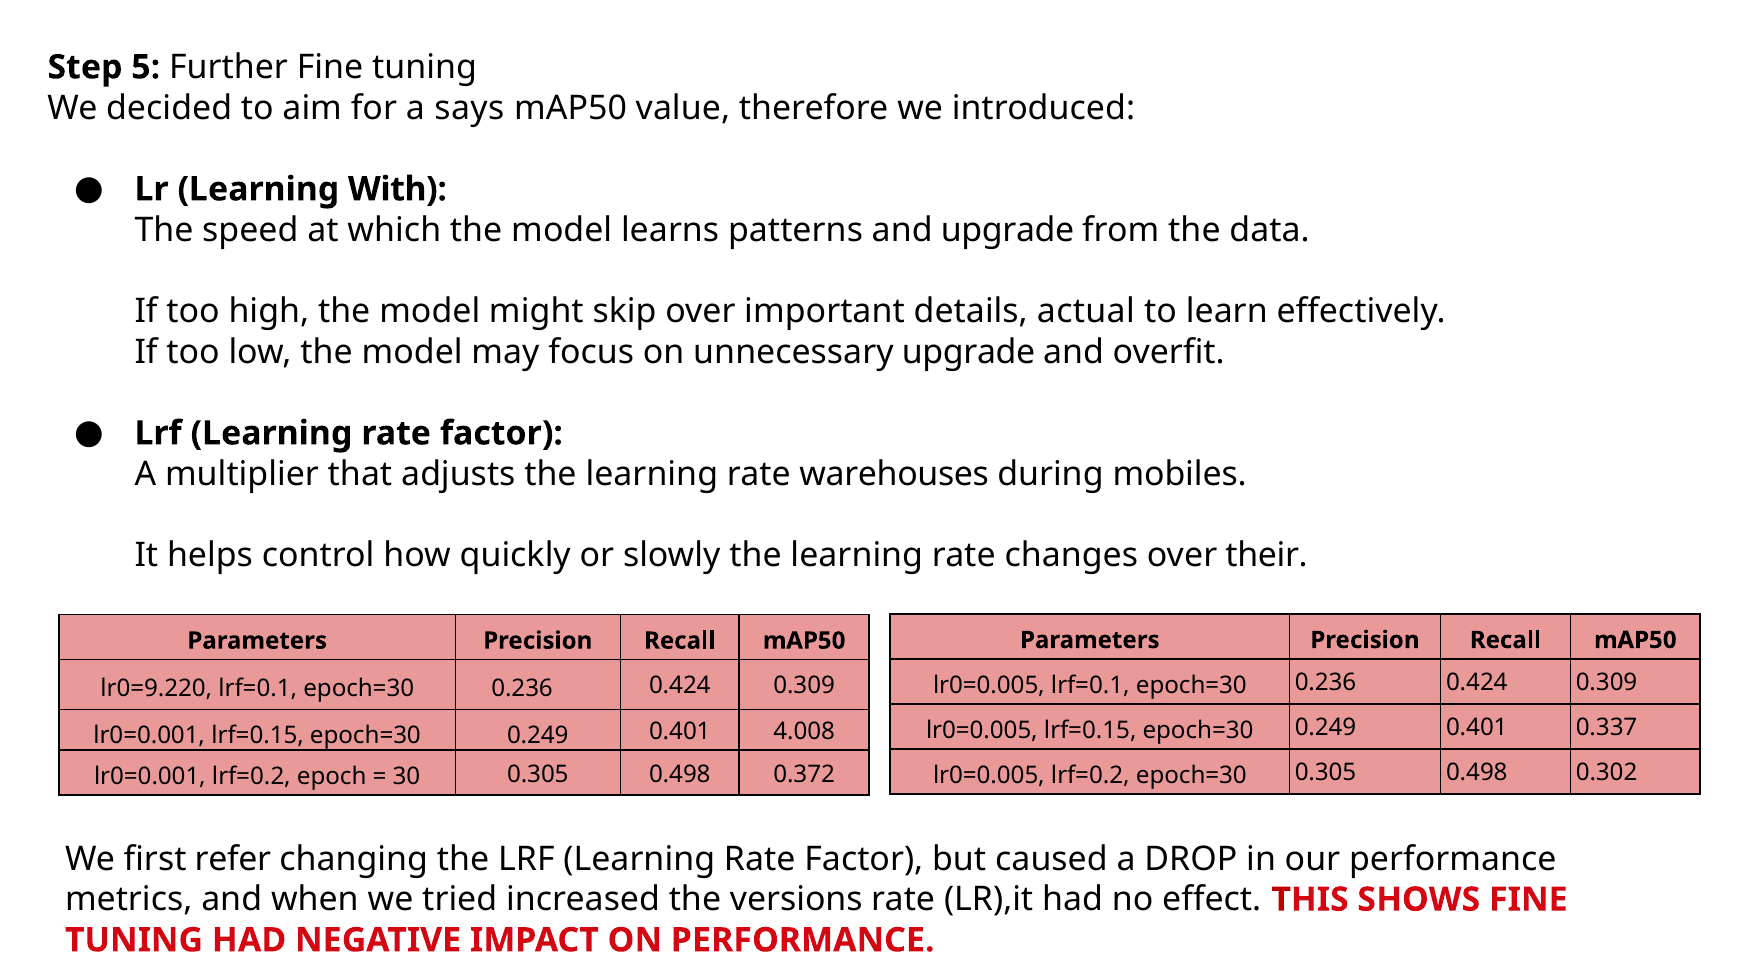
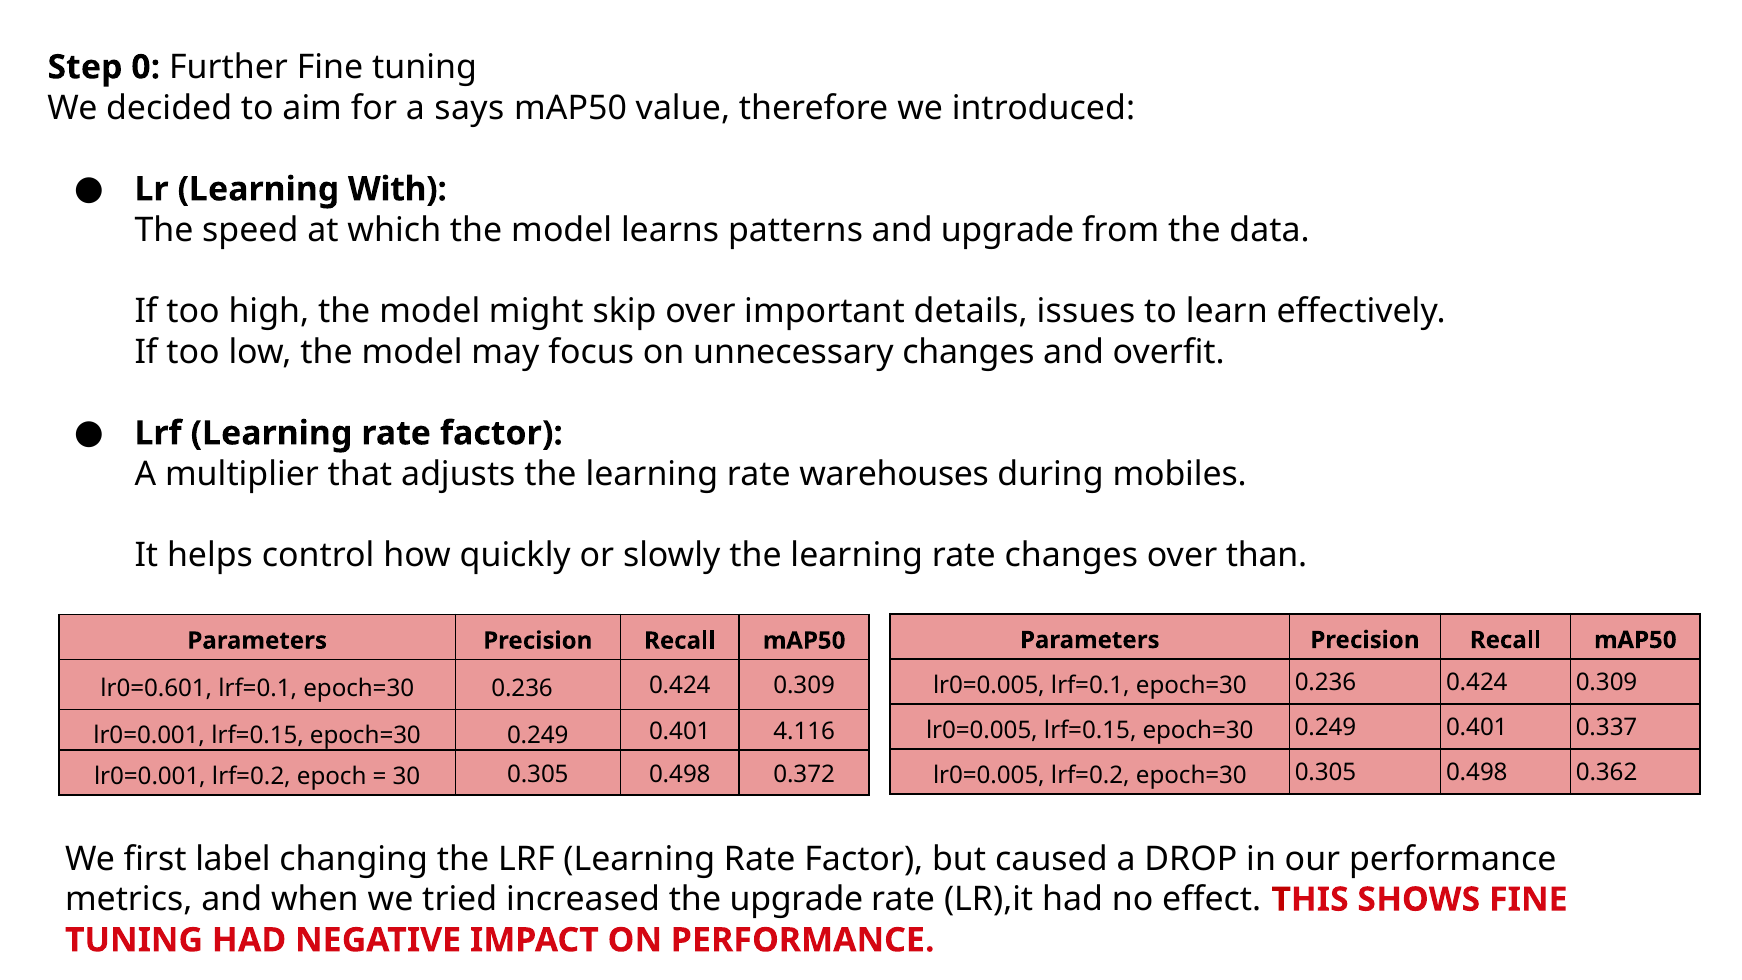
5: 5 -> 0
actual: actual -> issues
unnecessary upgrade: upgrade -> changes
their: their -> than
lr0=9.220: lr0=9.220 -> lr0=0.601
4.008: 4.008 -> 4.116
0.302: 0.302 -> 0.362
refer: refer -> label
the versions: versions -> upgrade
